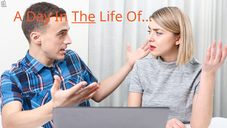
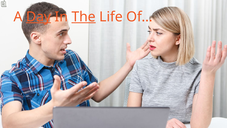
Day underline: none -> present
